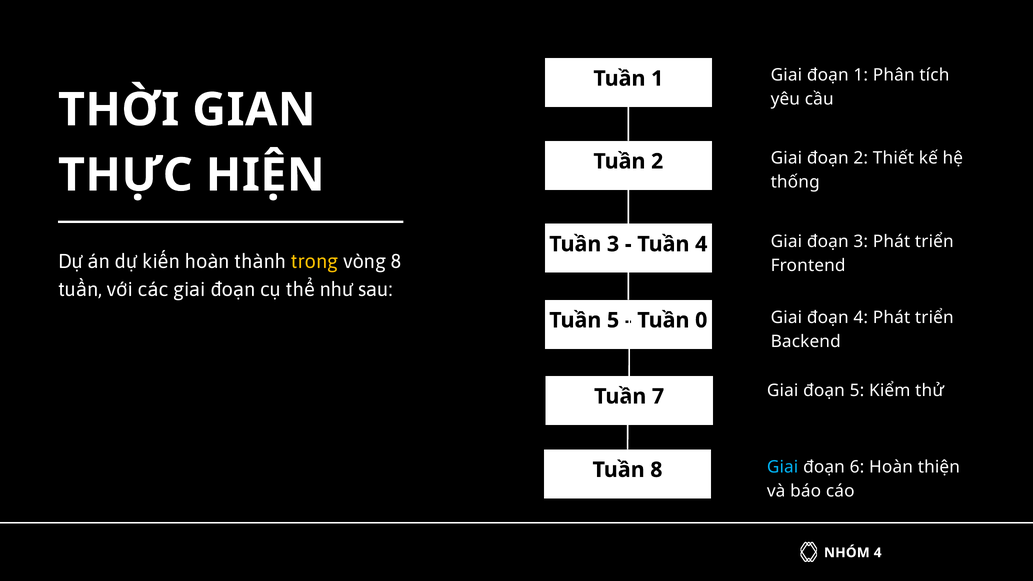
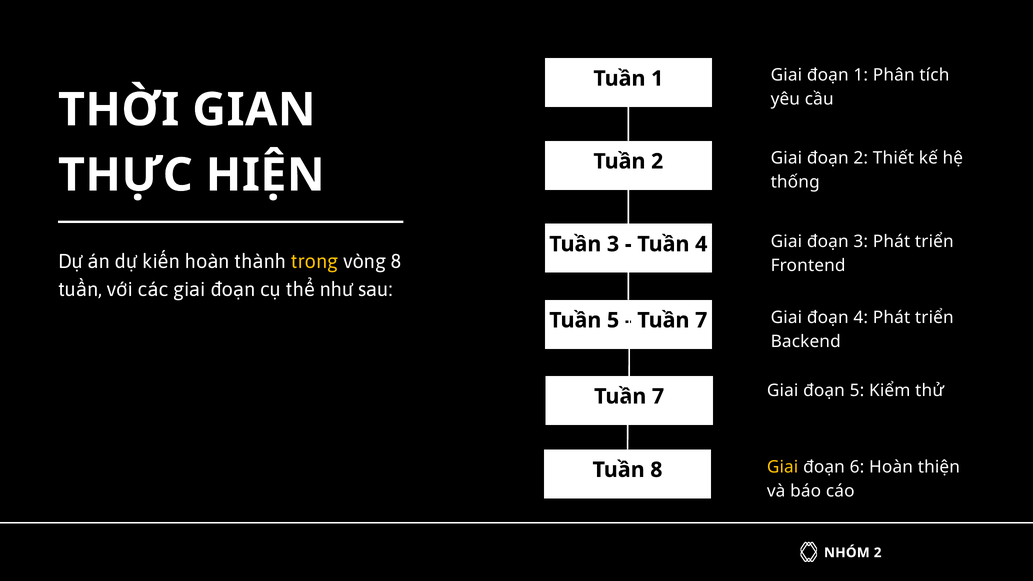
0 at (701, 320): 0 -> 7
Giai at (783, 467) colour: light blue -> yellow
NHÓM 4: 4 -> 2
